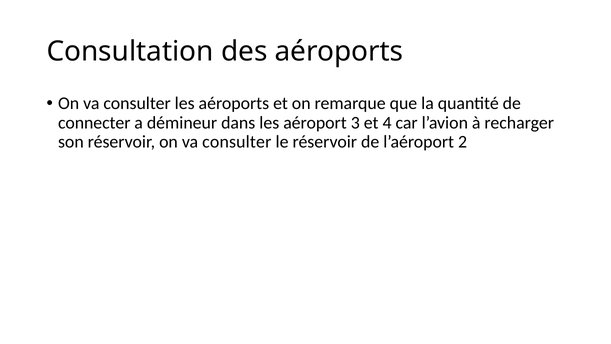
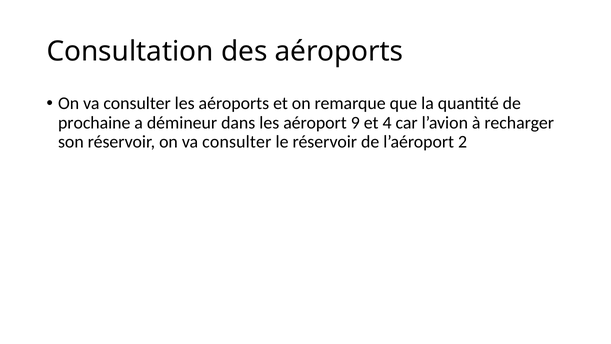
connecter: connecter -> prochaine
3: 3 -> 9
